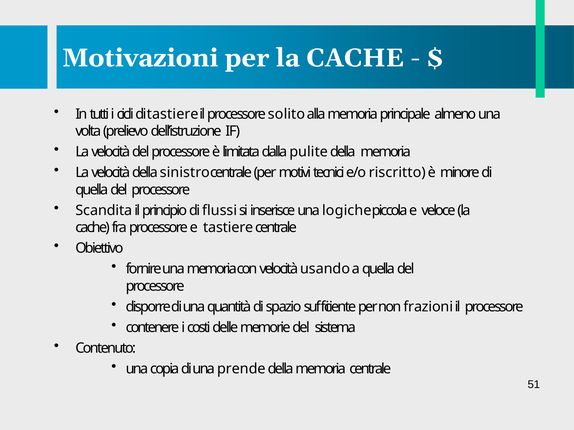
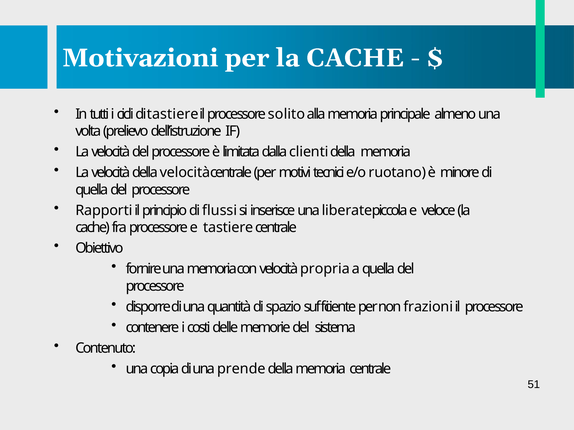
pulite: pulite -> clienti
della sinistro: sinistro -> velocità
riscritto: riscritto -> ruotano
Scandita: Scandita -> Rapporti
logiche: logiche -> liberate
usando: usando -> propria
